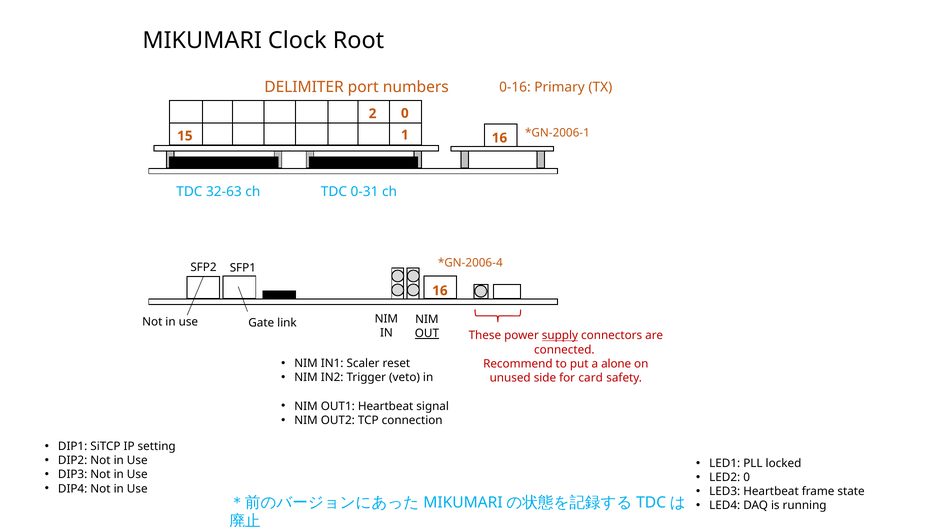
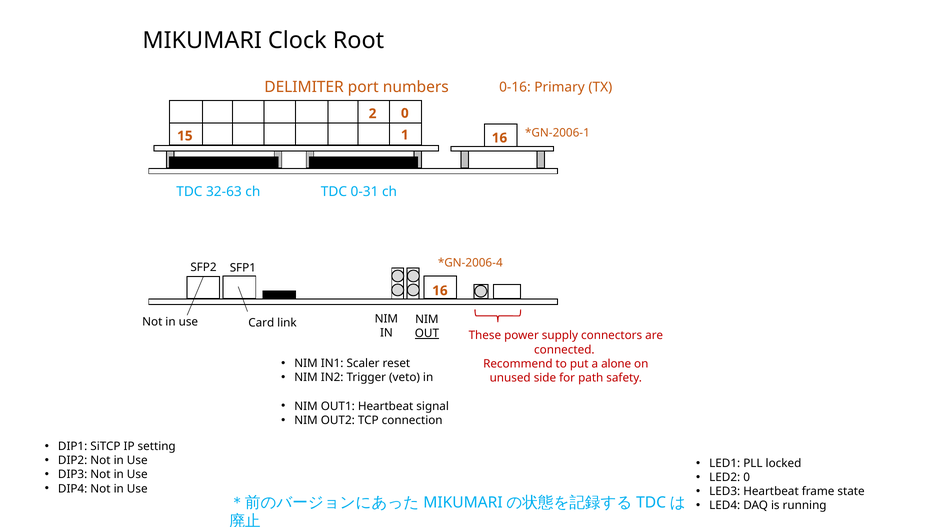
Gate: Gate -> Card
supply underline: present -> none
card: card -> path
